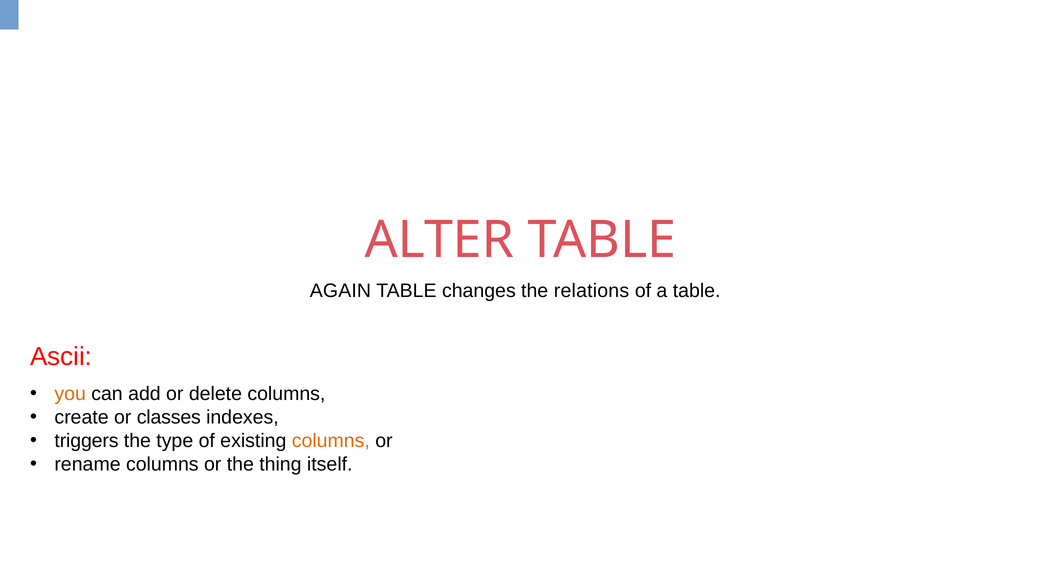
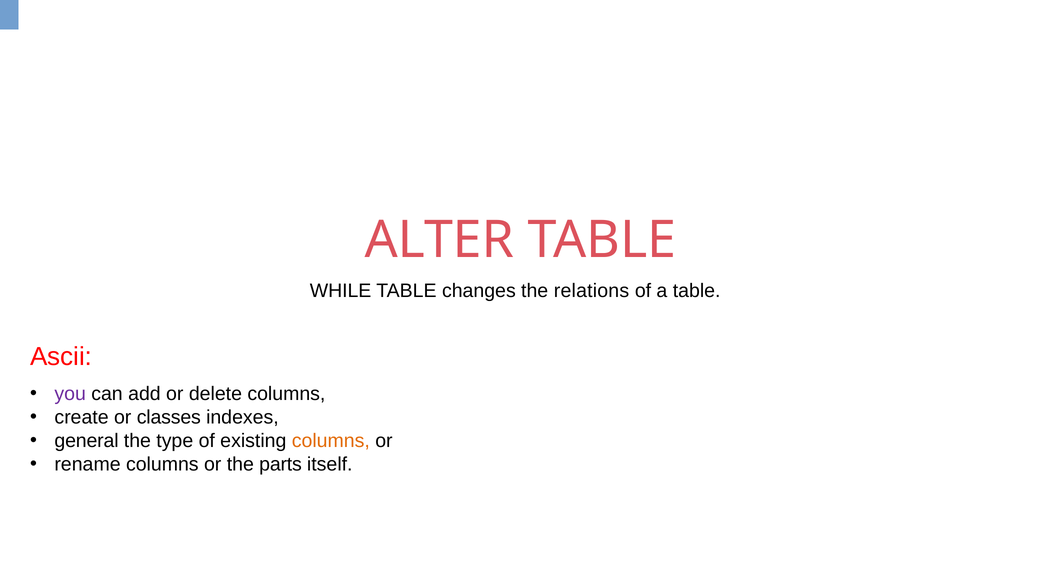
AGAIN: AGAIN -> WHILE
you colour: orange -> purple
triggers: triggers -> general
thing: thing -> parts
